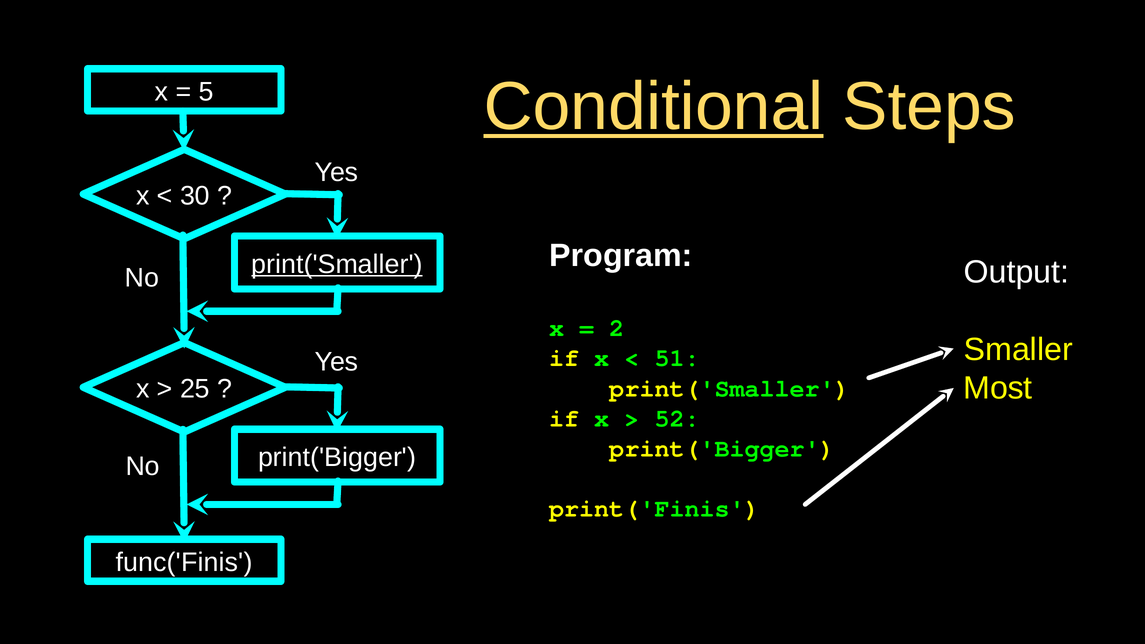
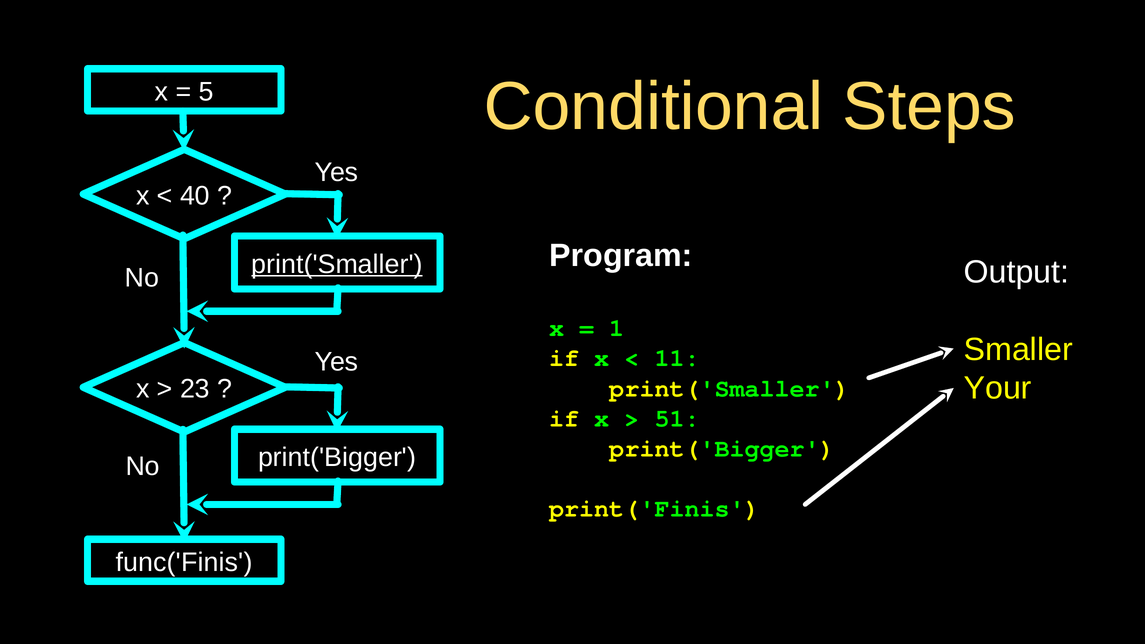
Conditional underline: present -> none
30: 30 -> 40
2: 2 -> 1
51: 51 -> 11
Most: Most -> Your
25: 25 -> 23
52: 52 -> 51
